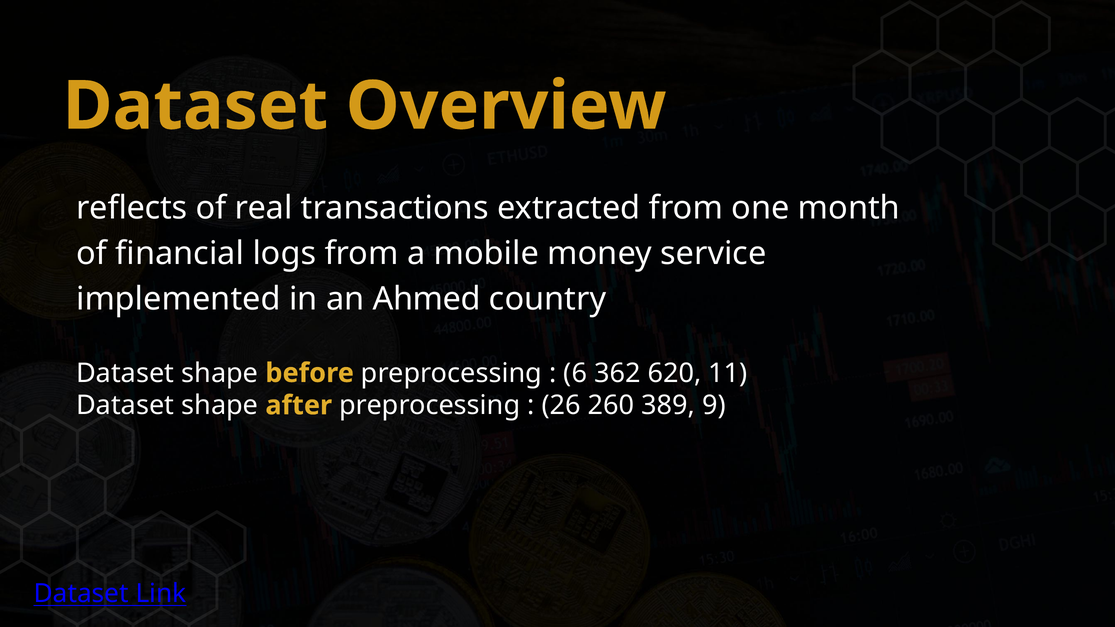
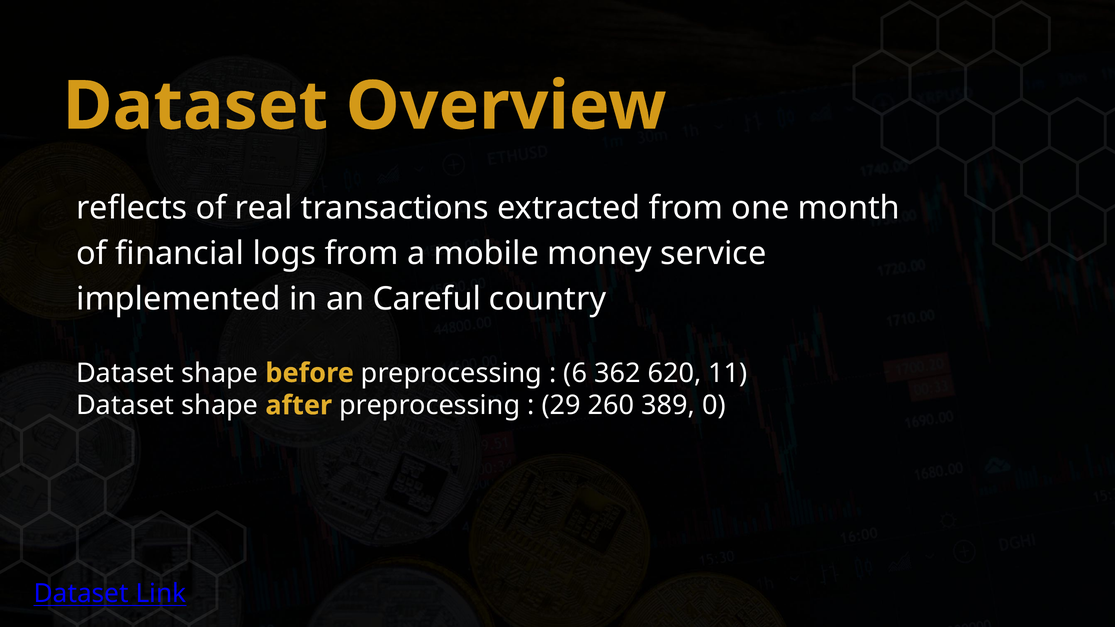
Ahmed: Ahmed -> Careful
26: 26 -> 29
9: 9 -> 0
